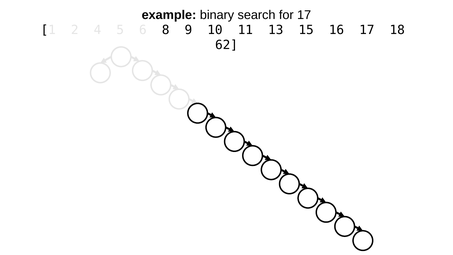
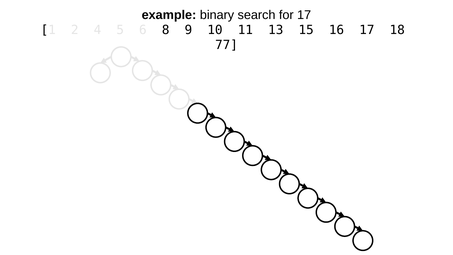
62: 62 -> 77
